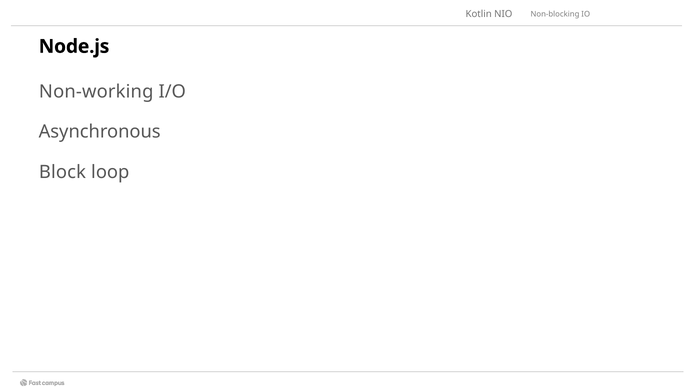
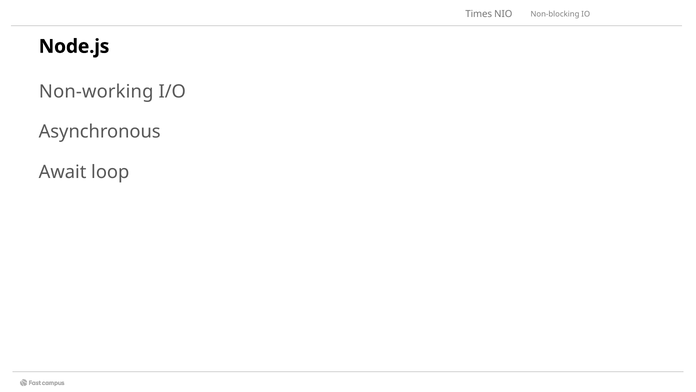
Kotlin: Kotlin -> Times
Block: Block -> Await
